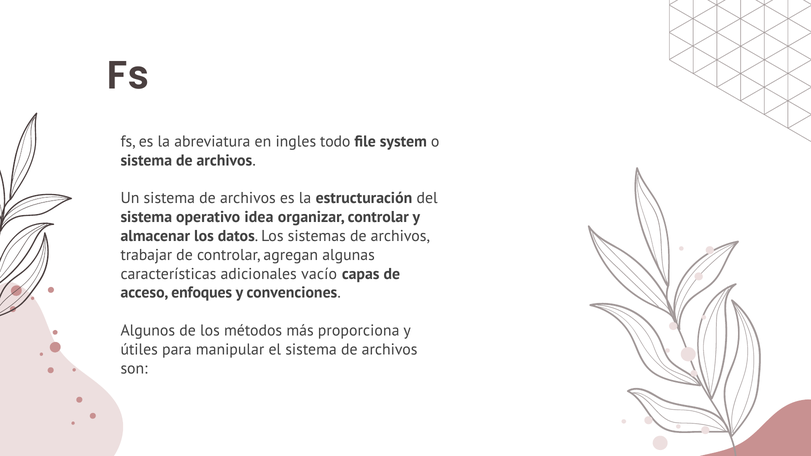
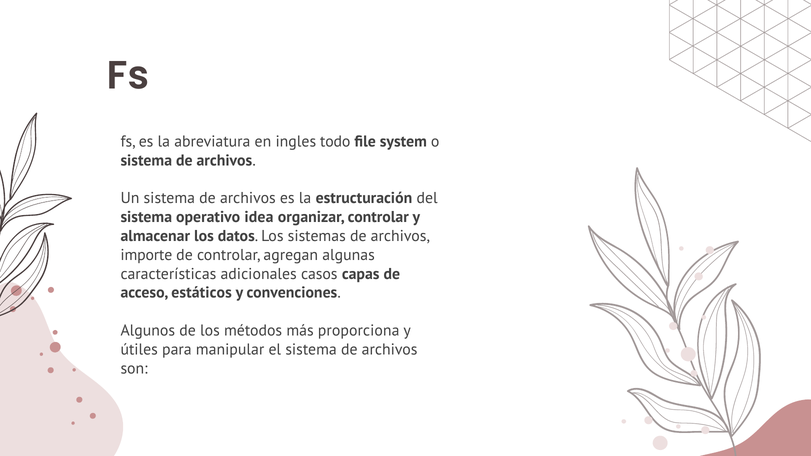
trabajar: trabajar -> importe
vacío: vacío -> casos
enfoques: enfoques -> estáticos
